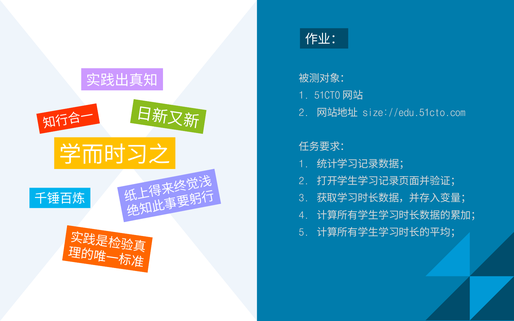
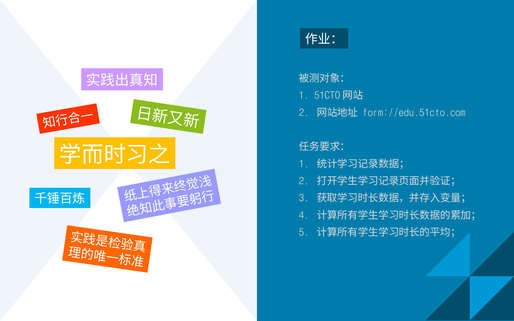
size://edu.51cto.com: size://edu.51cto.com -> form://edu.51cto.com
